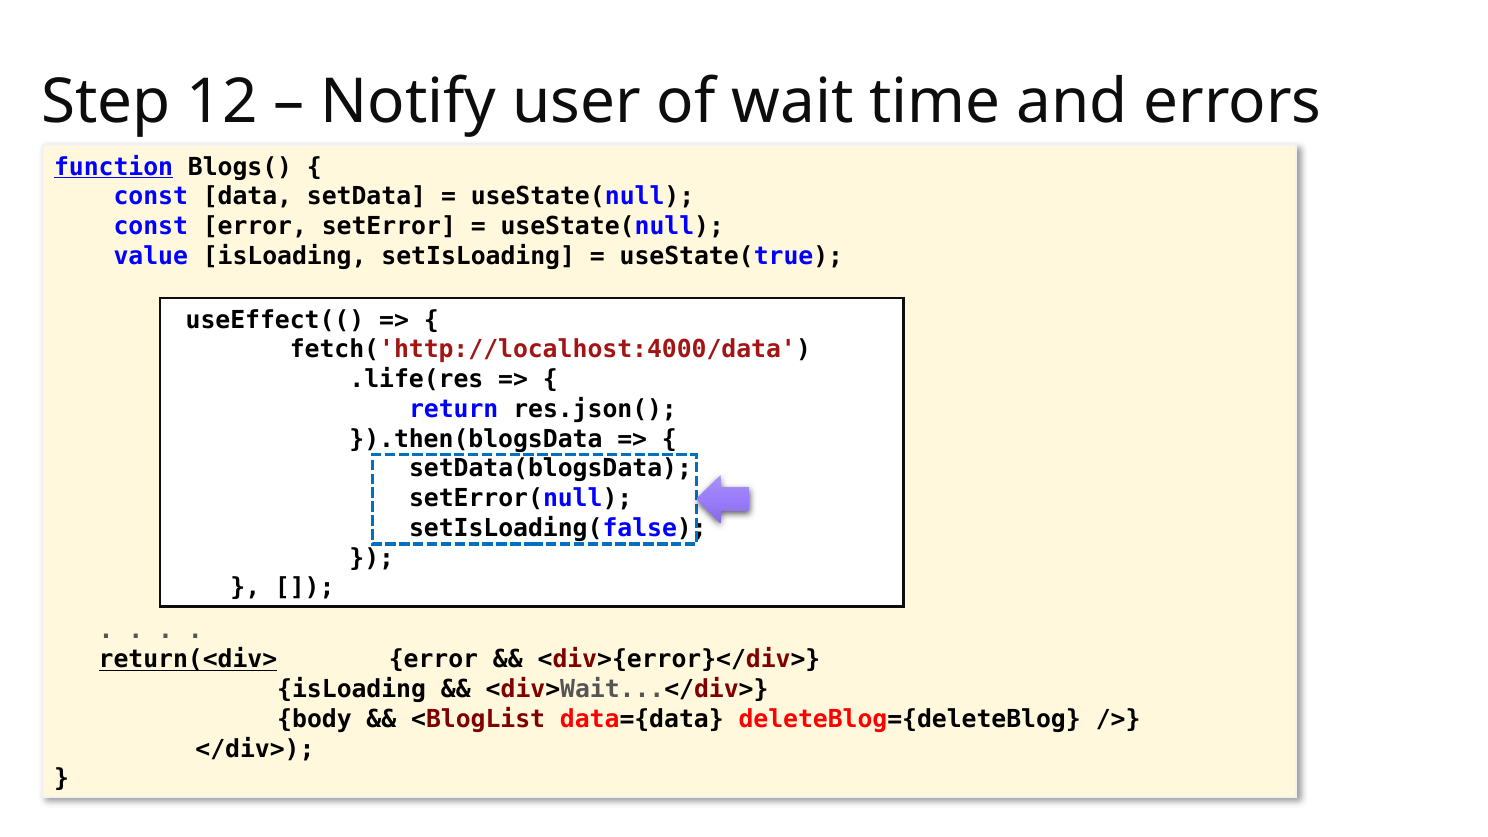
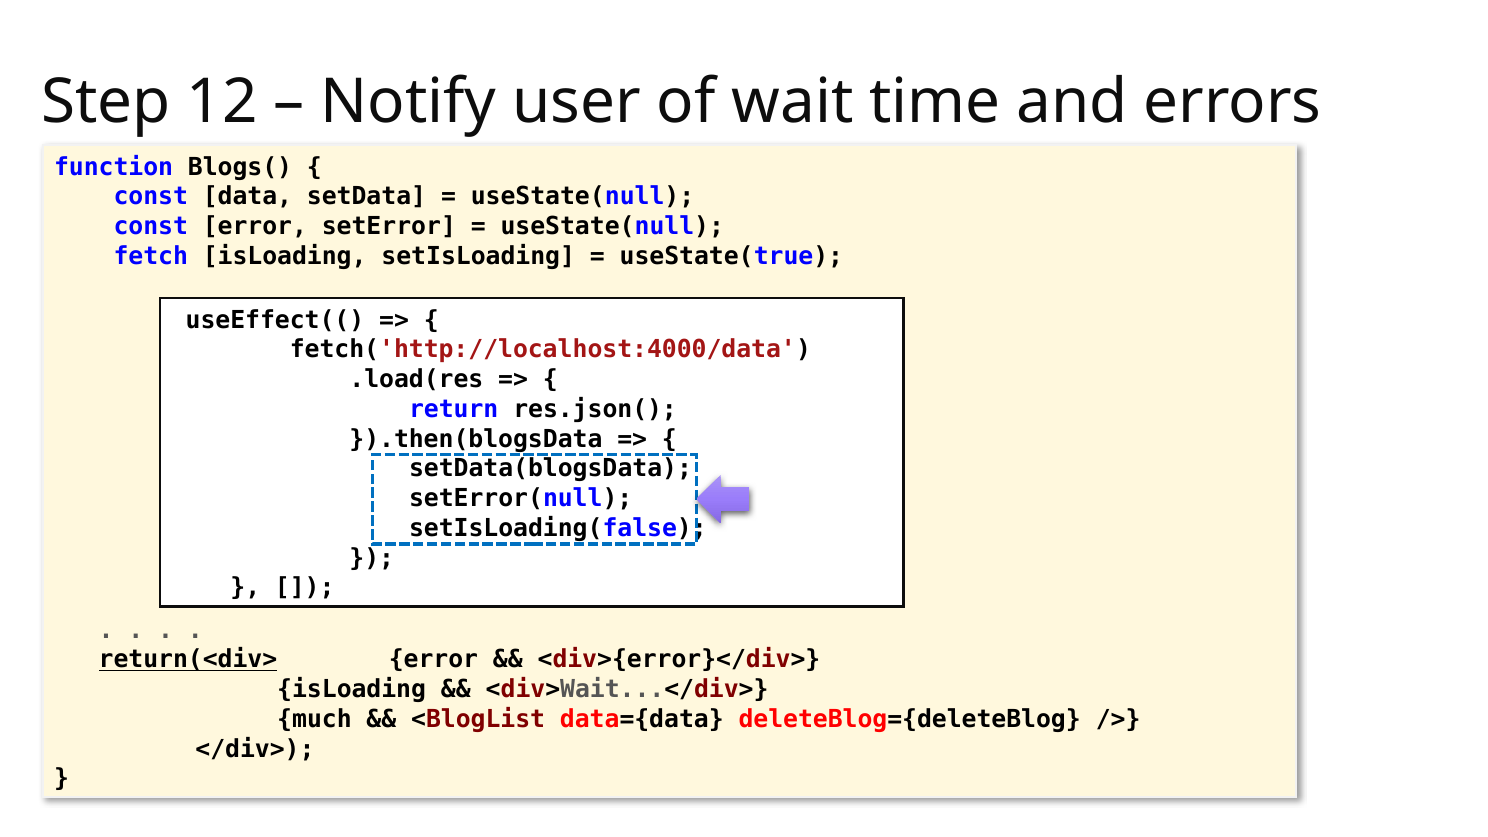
function underline: present -> none
value: value -> fetch
.life(res: .life(res -> .load(res
body: body -> much
